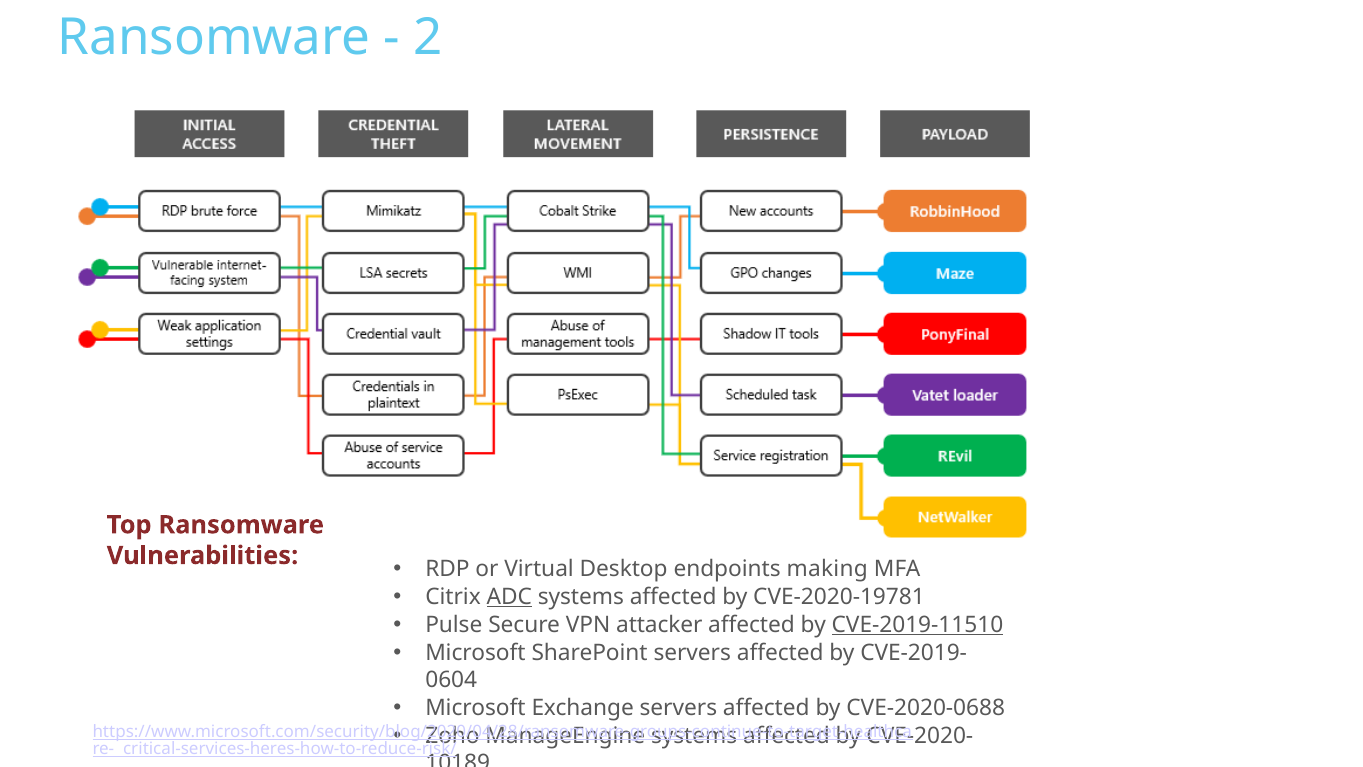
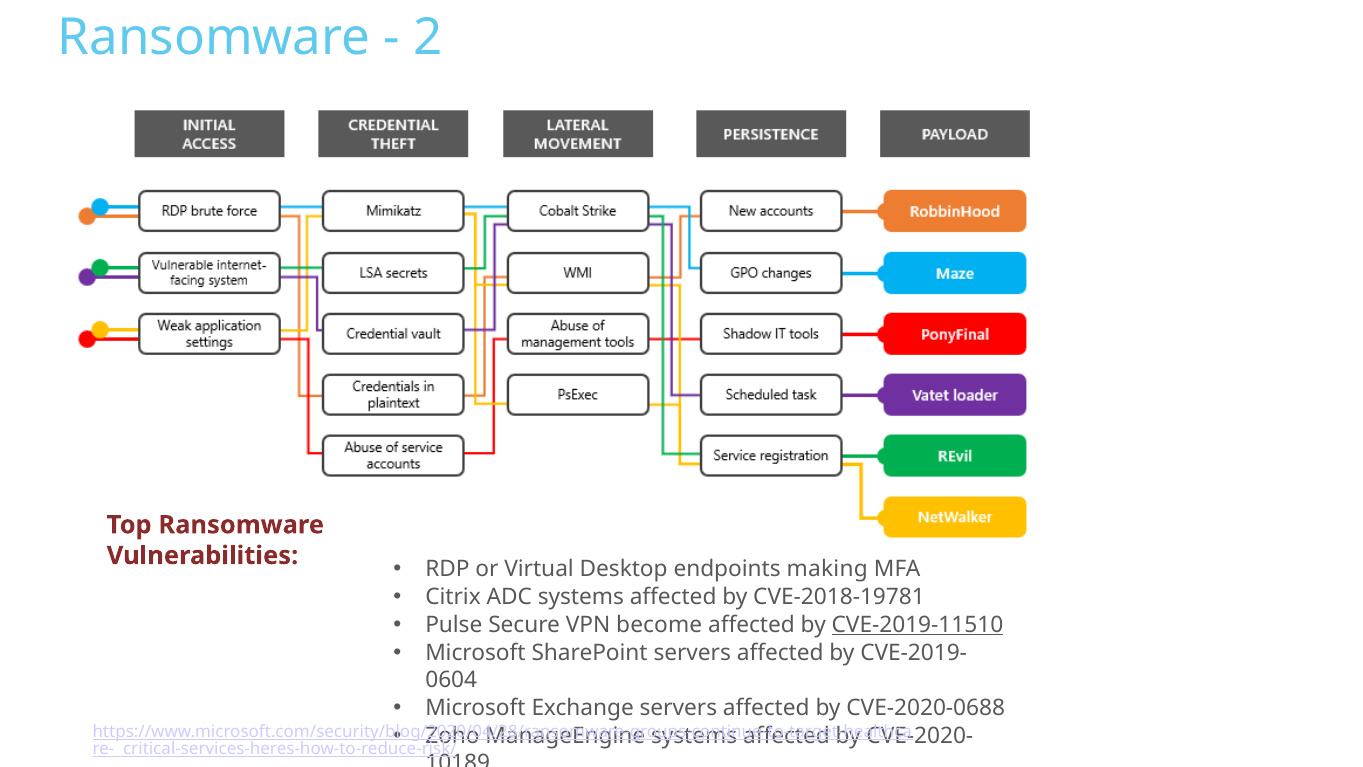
ADC underline: present -> none
CVE-2020-19781: CVE-2020-19781 -> CVE-2018-19781
attacker: attacker -> become
